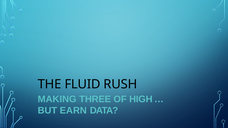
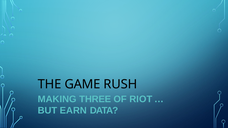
FLUID: FLUID -> GAME
HIGH: HIGH -> RIOT
